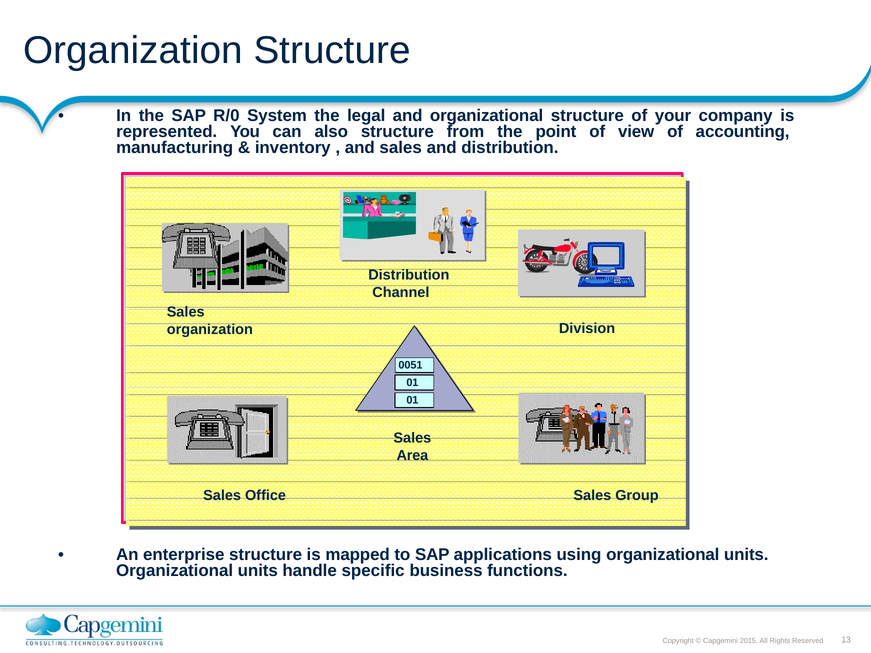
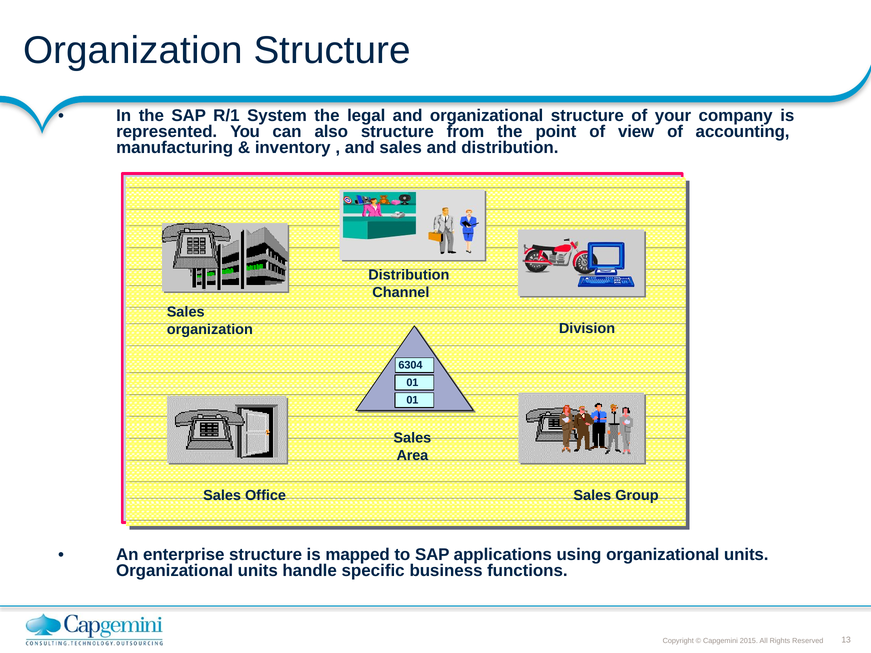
R/0: R/0 -> R/1
0051: 0051 -> 6304
